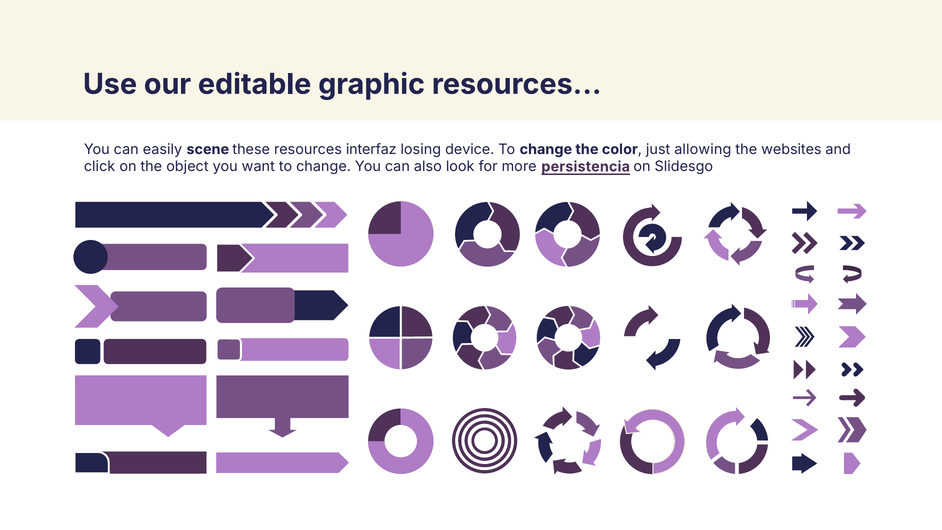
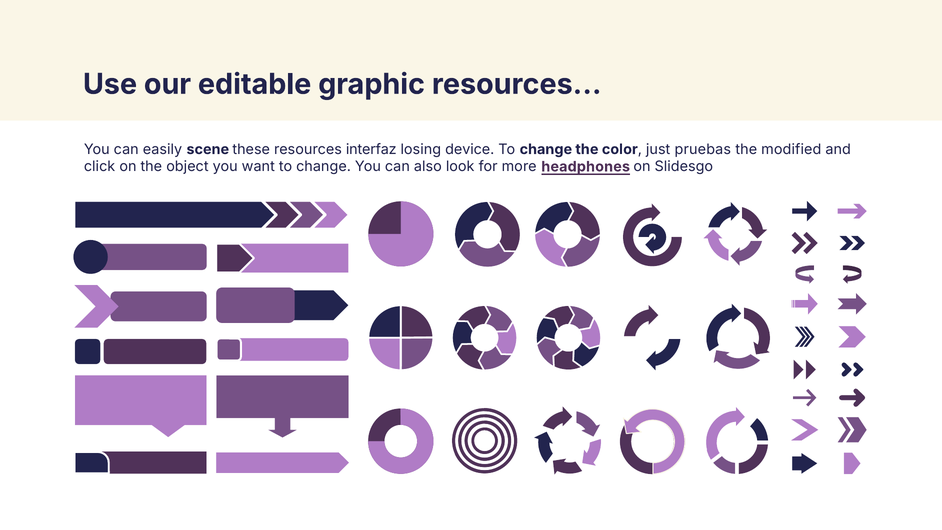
allowing: allowing -> pruebas
websites: websites -> modified
persistencia: persistencia -> headphones
